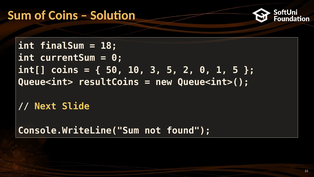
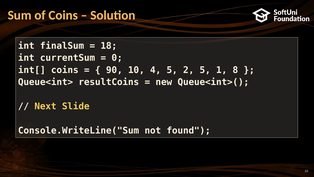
50: 50 -> 90
3: 3 -> 4
2 0: 0 -> 5
1 5: 5 -> 8
